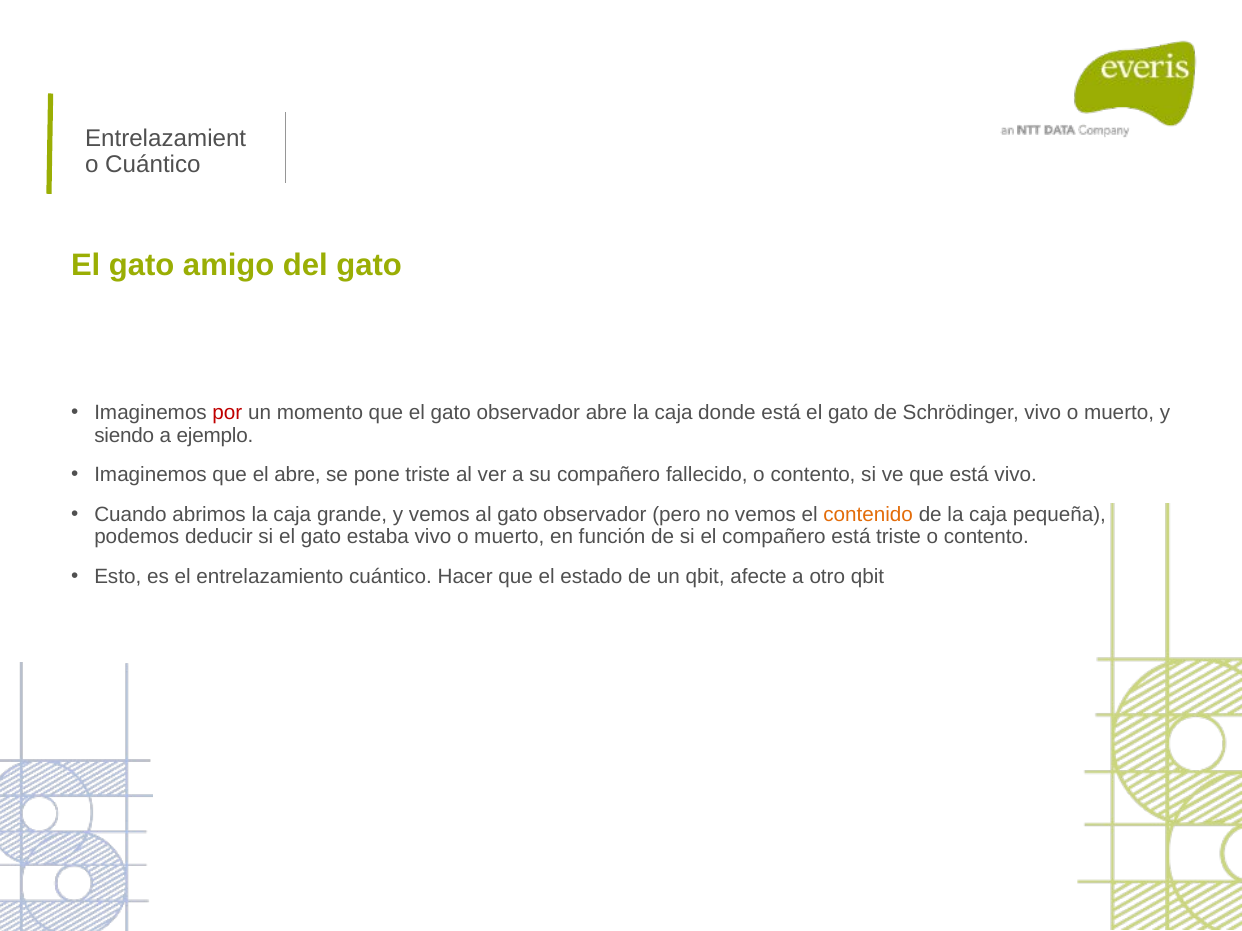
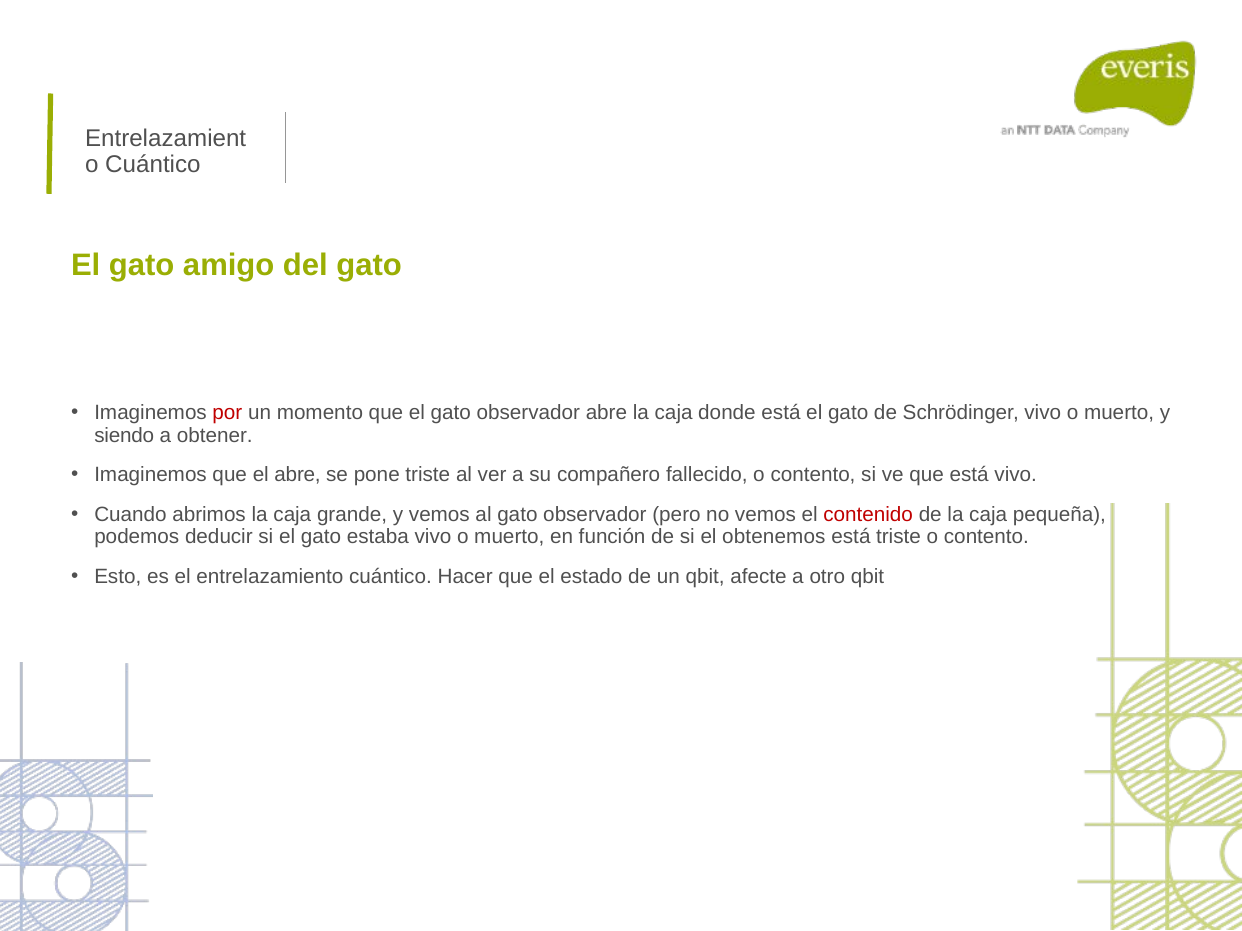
ejemplo: ejemplo -> obtener
contenido colour: orange -> red
el compañero: compañero -> obtenemos
